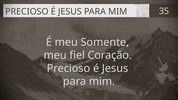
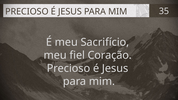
Somente: Somente -> Sacrifício
